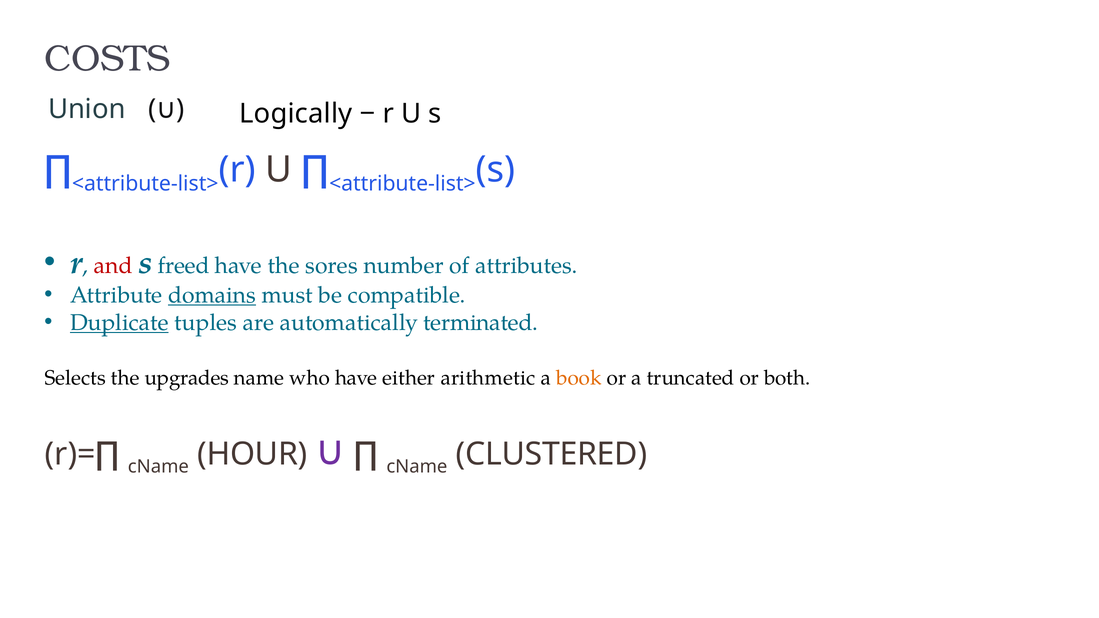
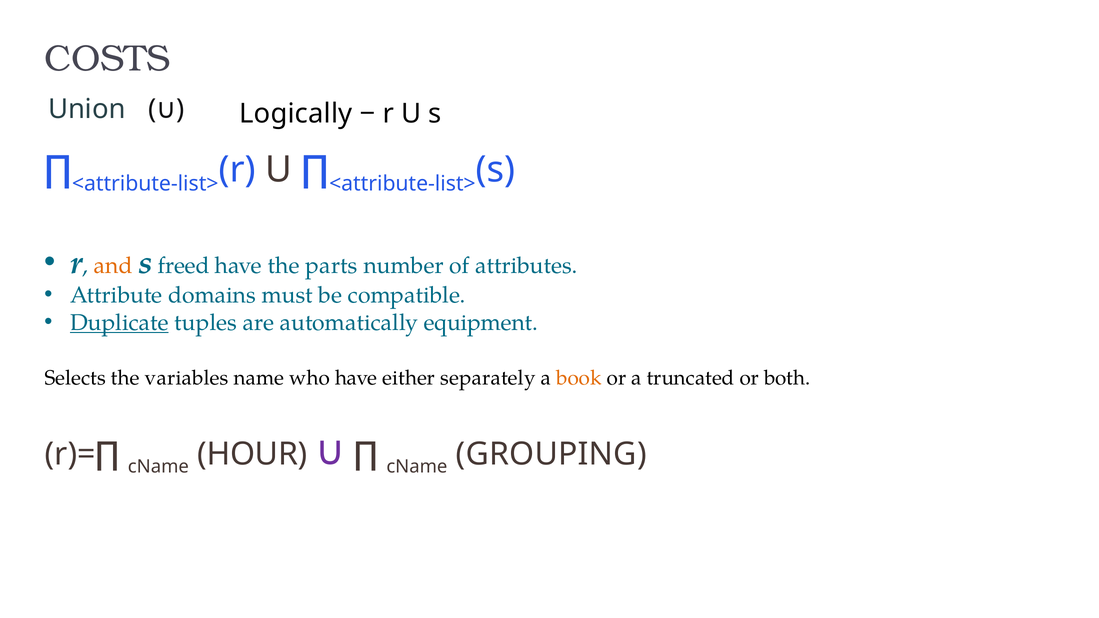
and colour: red -> orange
sores: sores -> parts
domains underline: present -> none
terminated: terminated -> equipment
upgrades: upgrades -> variables
arithmetic: arithmetic -> separately
CLUSTERED: CLUSTERED -> GROUPING
